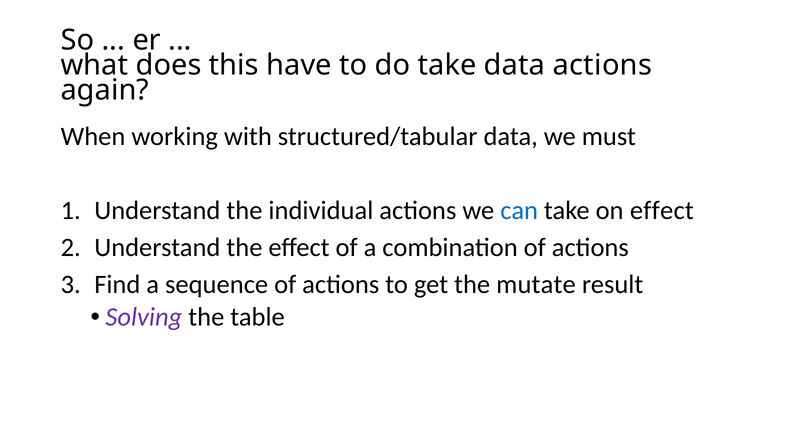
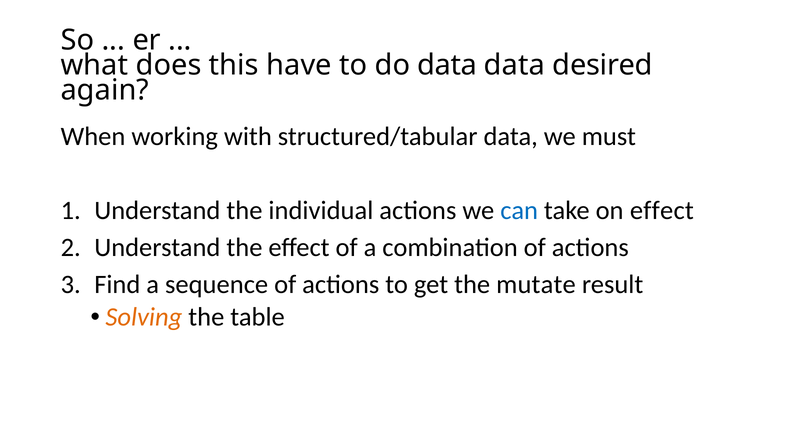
do take: take -> data
data actions: actions -> desired
Solving colour: purple -> orange
